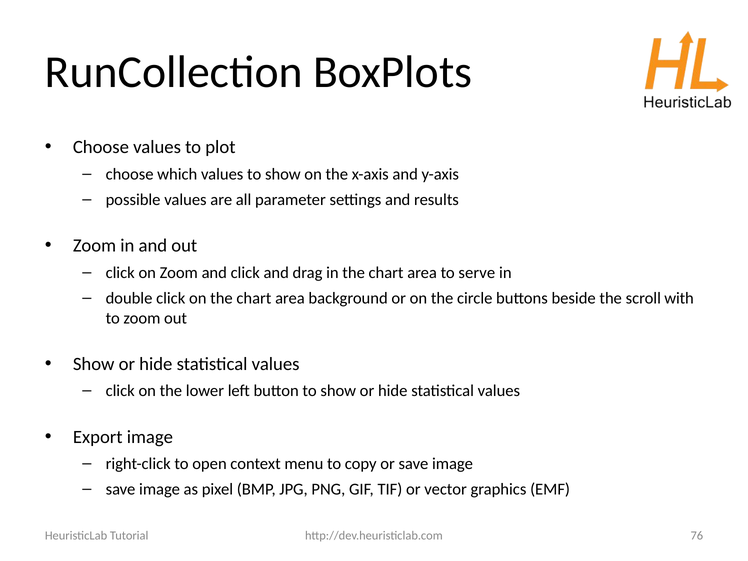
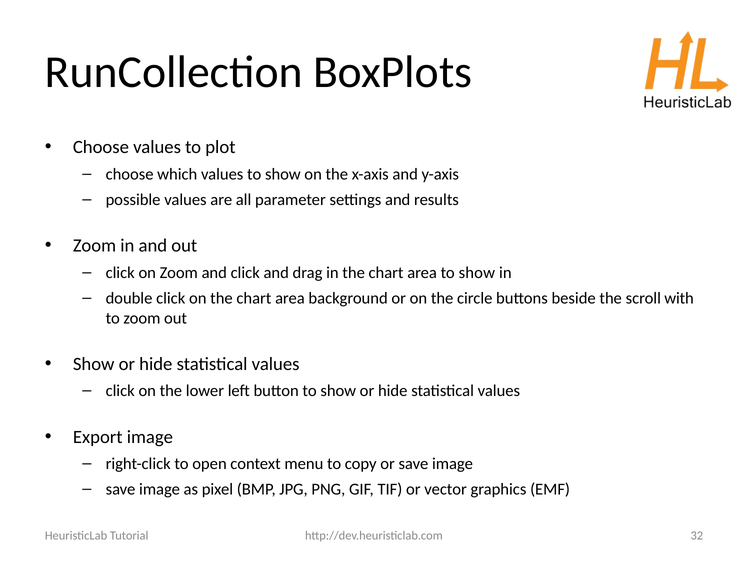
area to serve: serve -> show
76: 76 -> 32
